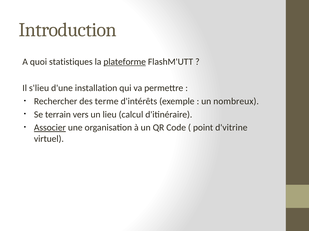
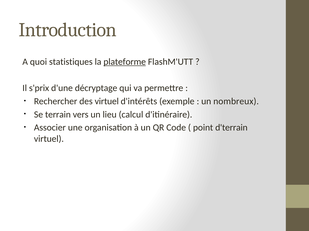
s'lieu: s'lieu -> s'prix
installation: installation -> décryptage
des terme: terme -> virtuel
Associer underline: present -> none
d'vitrine: d'vitrine -> d'terrain
